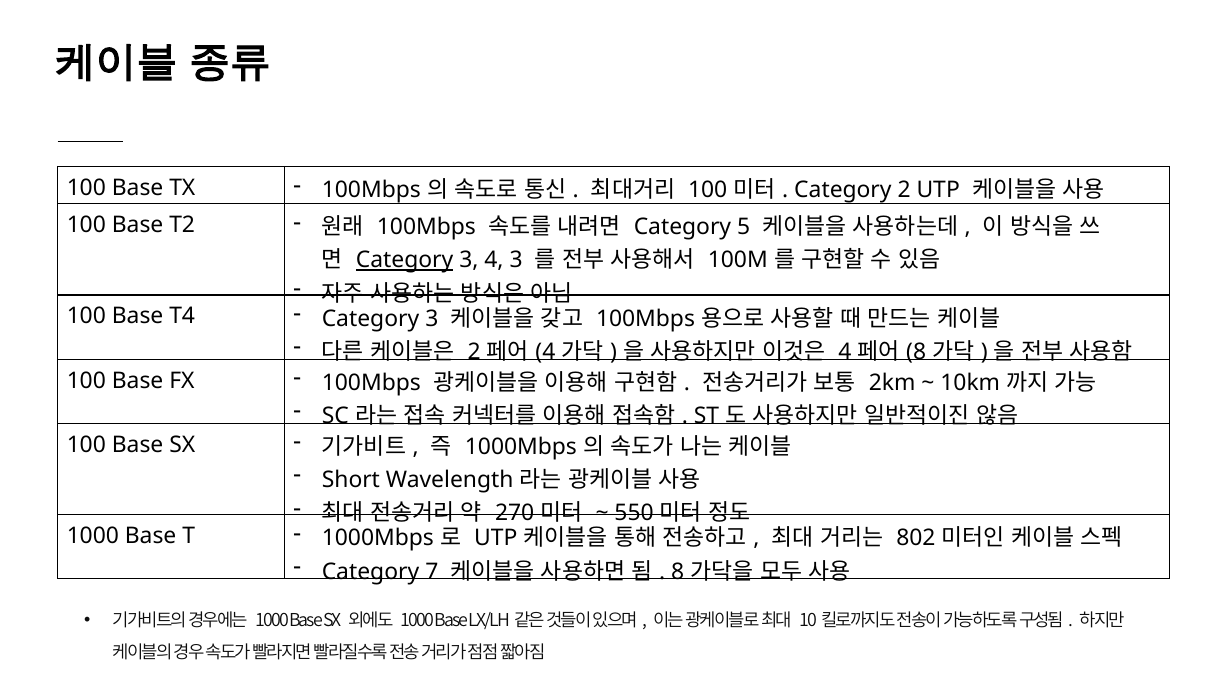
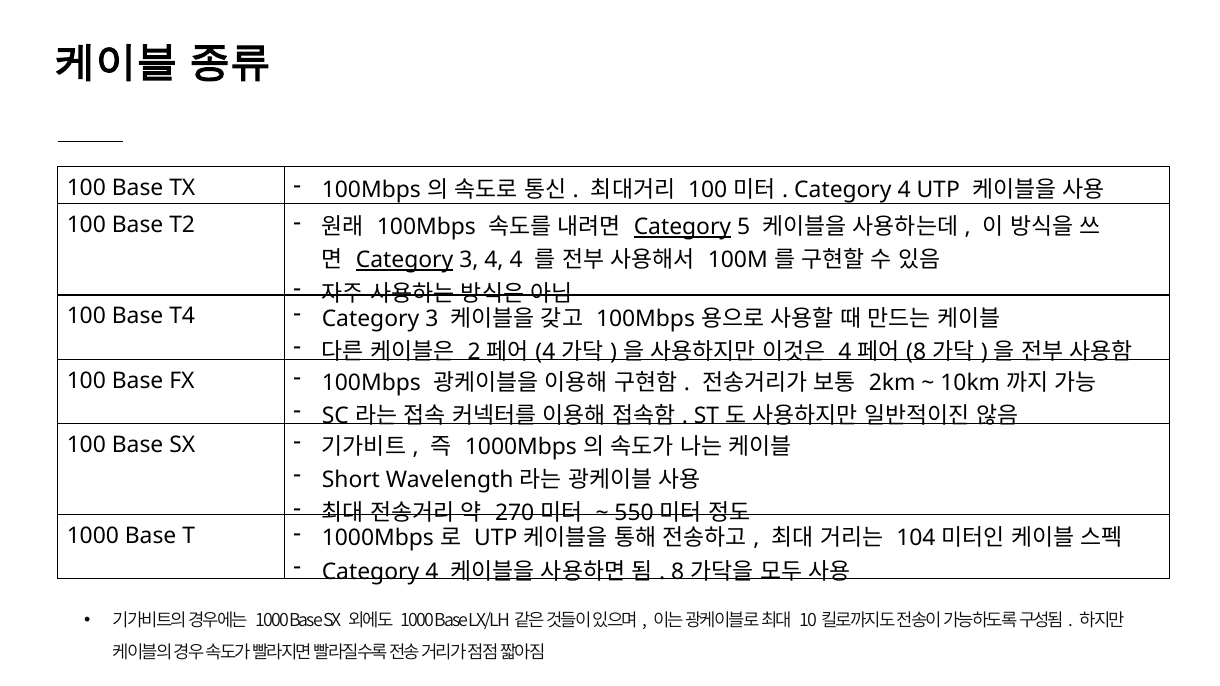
2 at (904, 190): 2 -> 4
Category at (682, 227) underline: none -> present
4 3: 3 -> 4
802: 802 -> 104
7 at (432, 572): 7 -> 4
